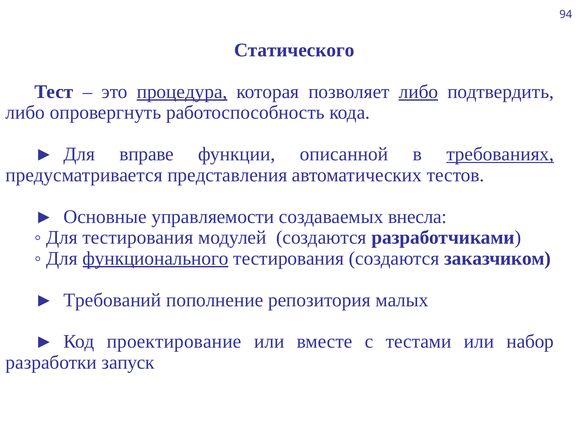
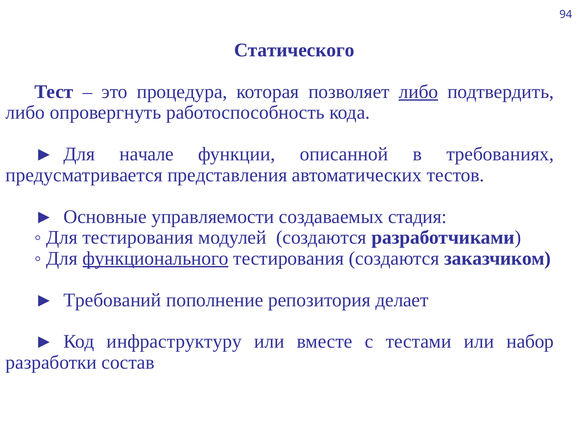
процедура underline: present -> none
вправе: вправе -> начале
требованиях underline: present -> none
внесла: внесла -> стадия
малых: малых -> делает
проектирование: проектирование -> инфраструктуру
запуск: запуск -> состав
